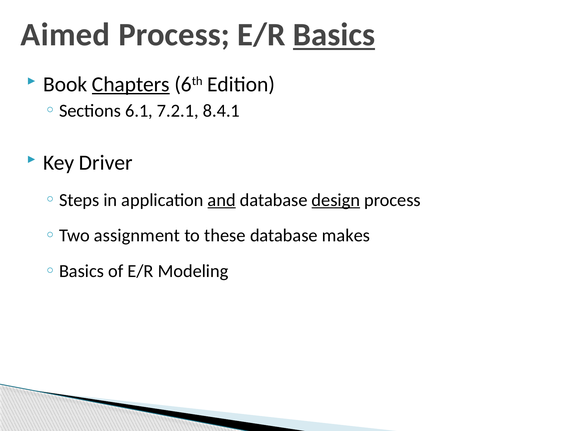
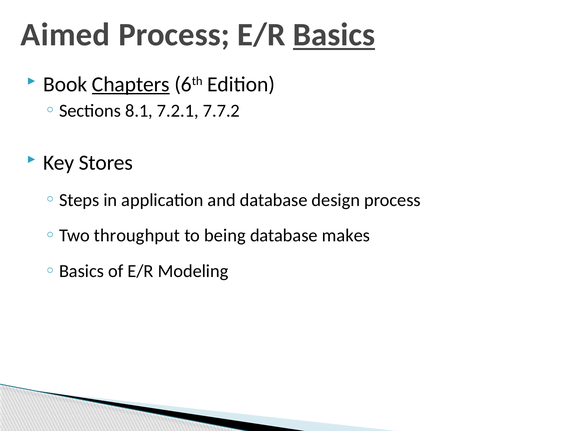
6.1: 6.1 -> 8.1
8.4.1: 8.4.1 -> 7.7.2
Driver: Driver -> Stores
and underline: present -> none
design underline: present -> none
assignment: assignment -> throughput
these: these -> being
